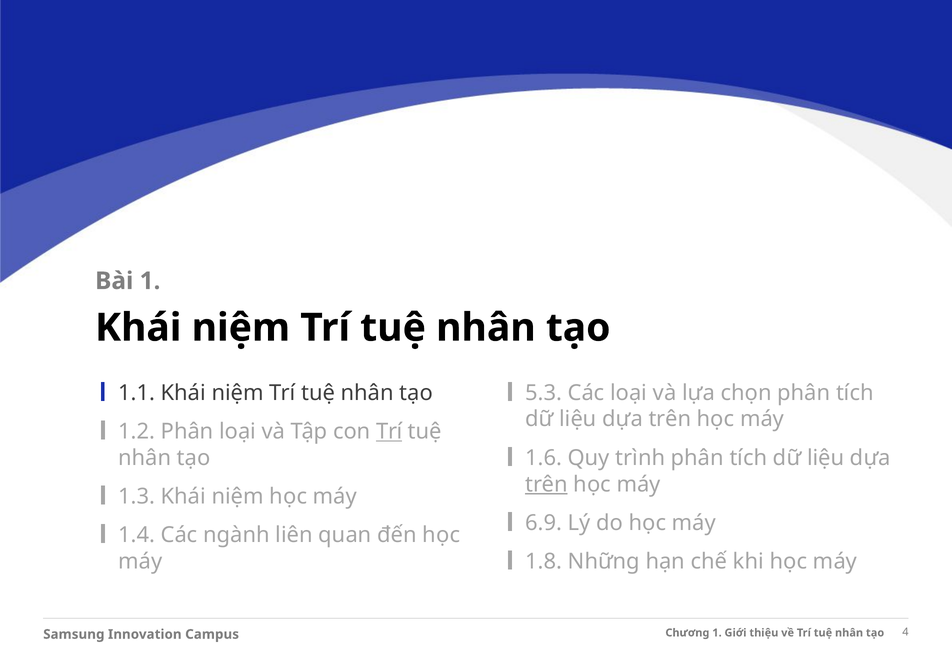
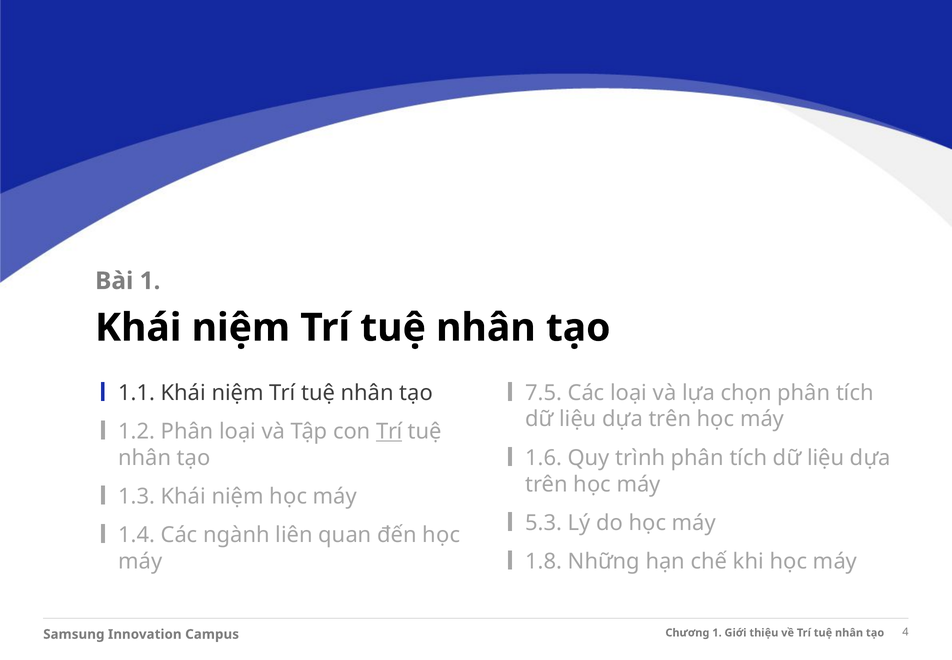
5.3: 5.3 -> 7.5
trên at (547, 484) underline: present -> none
6.9: 6.9 -> 5.3
